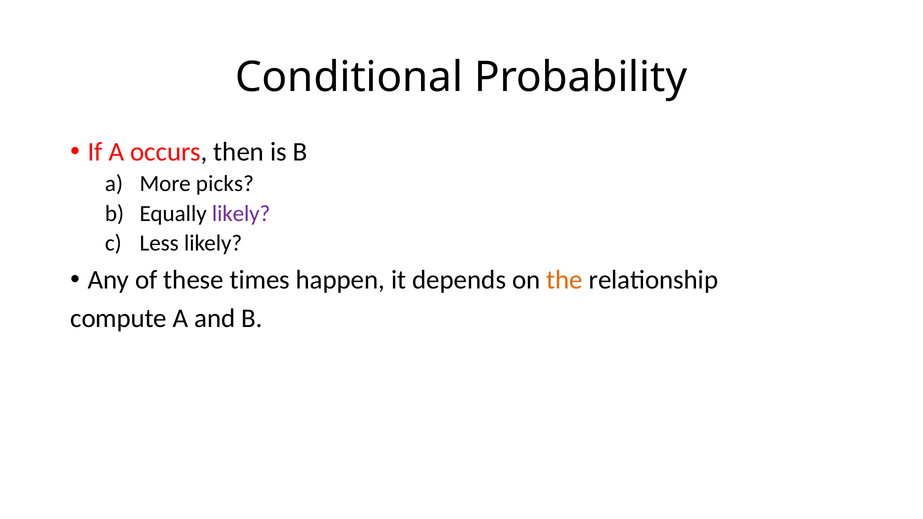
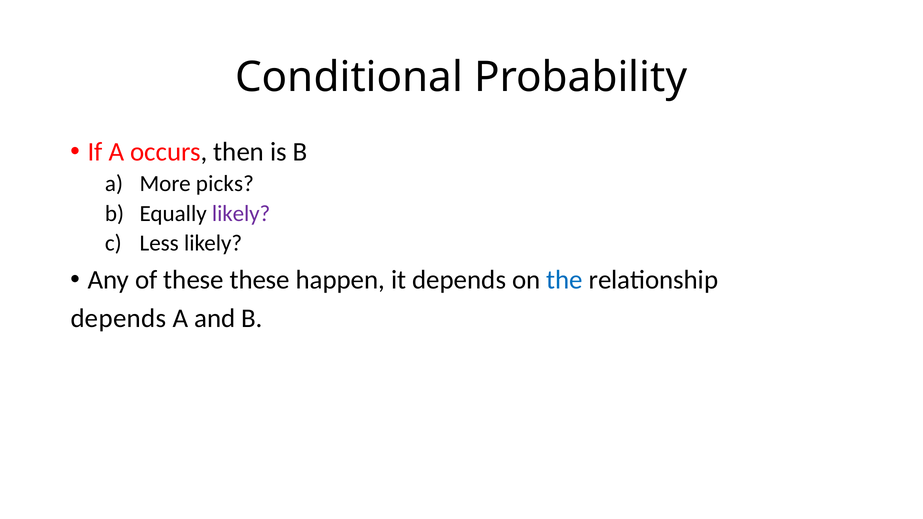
these times: times -> these
the colour: orange -> blue
compute at (119, 319): compute -> depends
